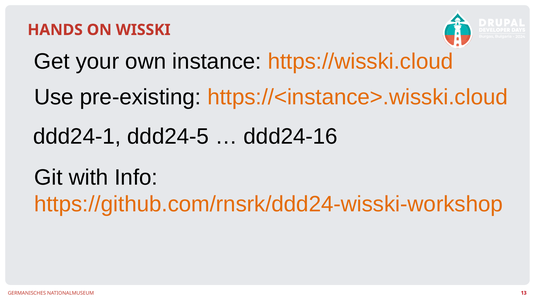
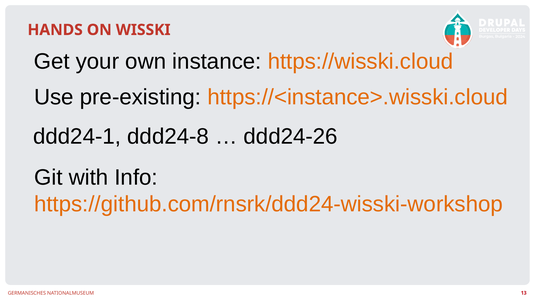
ddd24-5: ddd24-5 -> ddd24-8
ddd24-16: ddd24-16 -> ddd24-26
